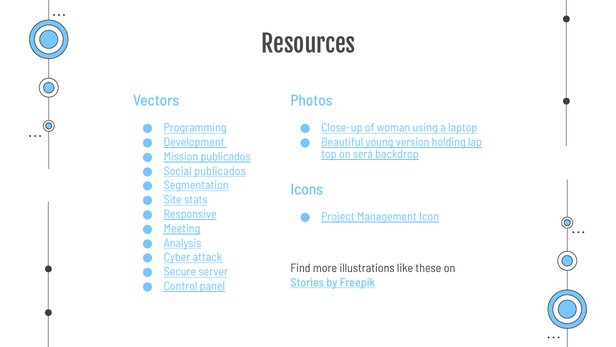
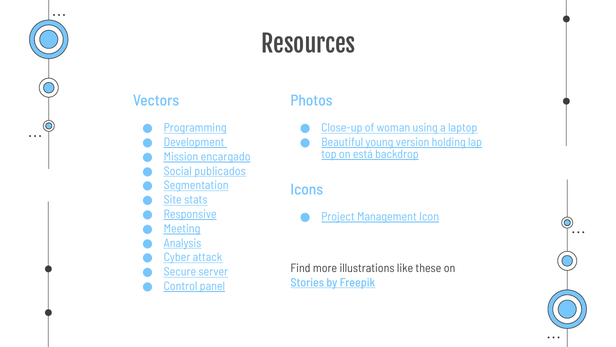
será: será -> está
Mission publicados: publicados -> encargado
